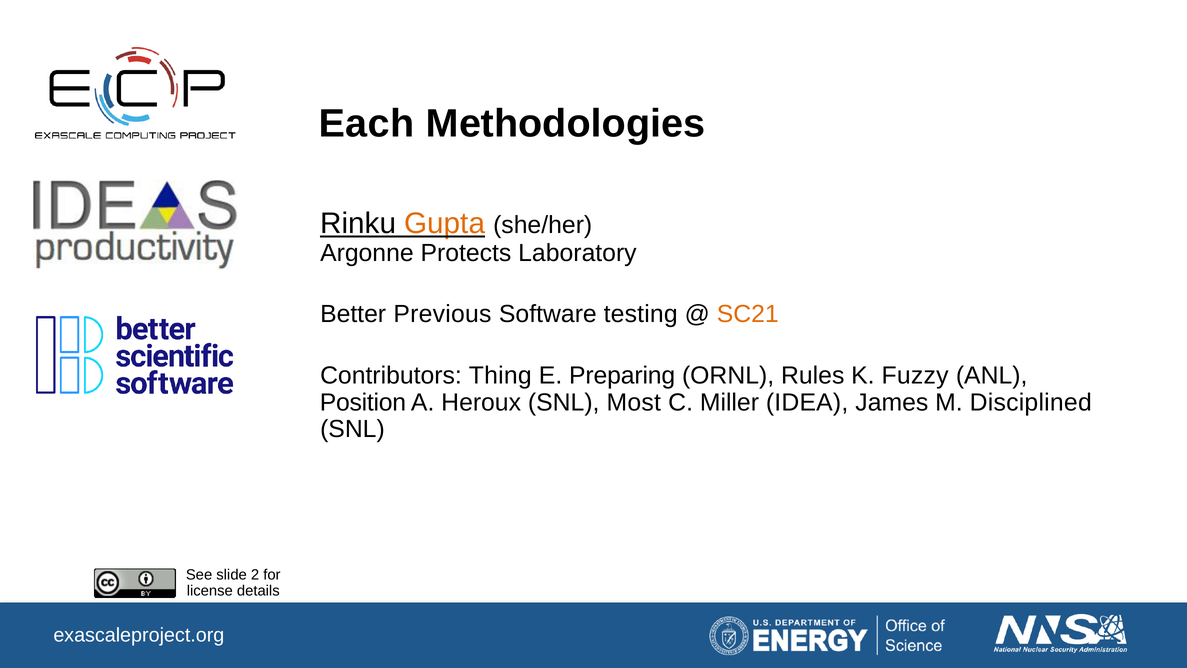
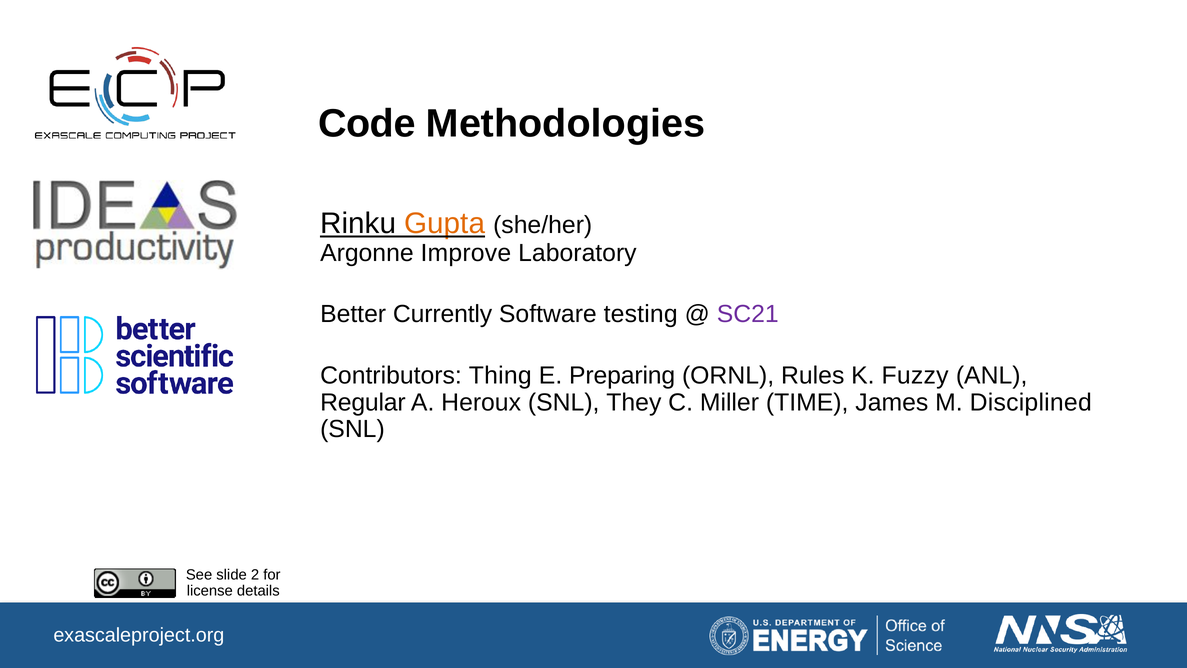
Each: Each -> Code
Protects: Protects -> Improve
Previous: Previous -> Currently
SC21 colour: orange -> purple
Position: Position -> Regular
Most: Most -> They
IDEA: IDEA -> TIME
